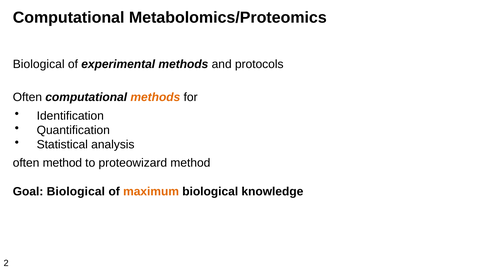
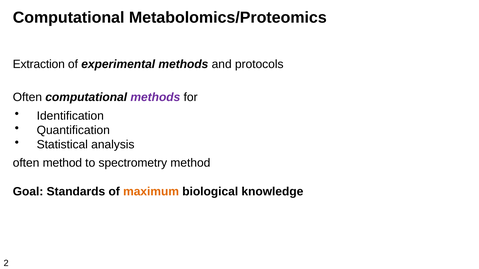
Biological at (39, 64): Biological -> Extraction
methods at (155, 97) colour: orange -> purple
proteowizard: proteowizard -> spectrometry
Goal Biological: Biological -> Standards
